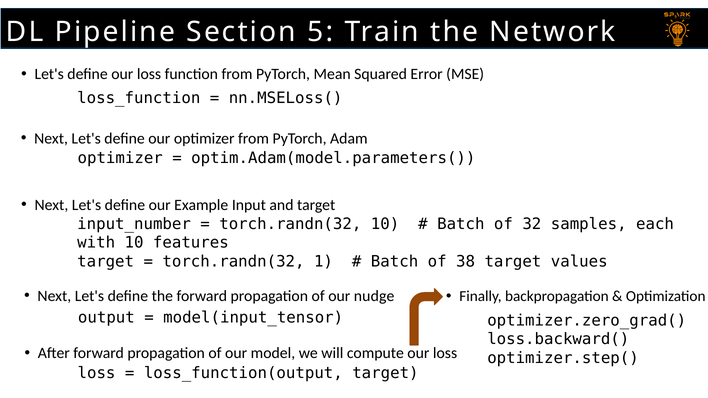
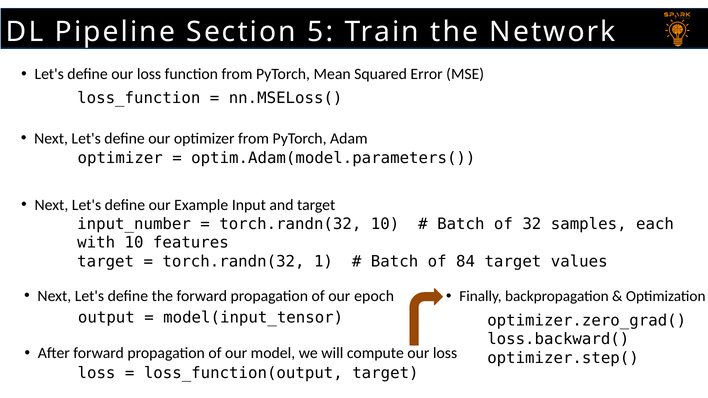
38: 38 -> 84
nudge: nudge -> epoch
